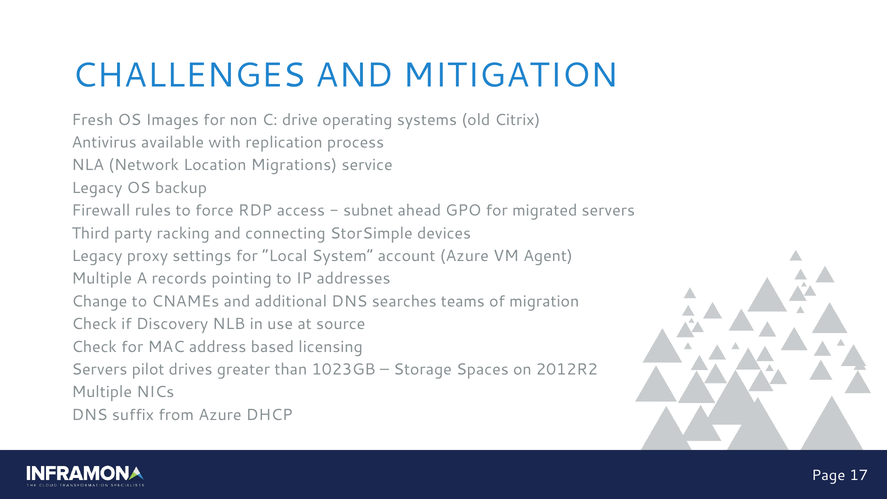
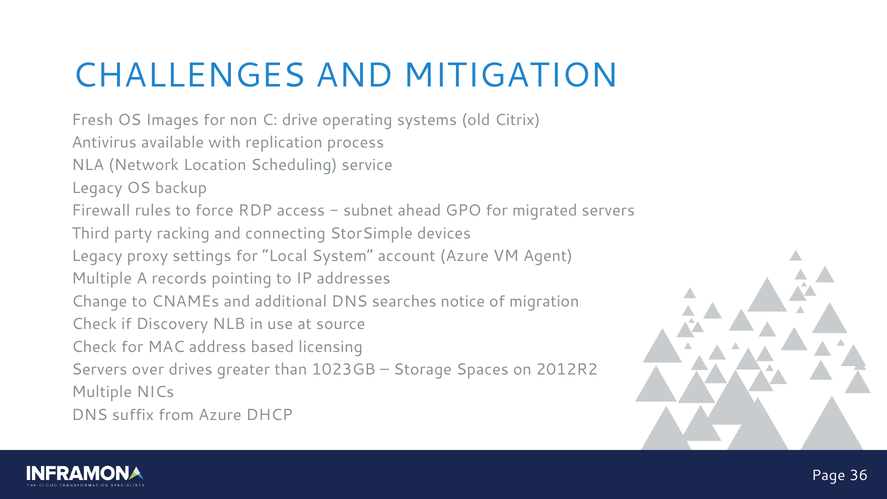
Migrations: Migrations -> Scheduling
teams: teams -> notice
pilot: pilot -> over
17: 17 -> 36
